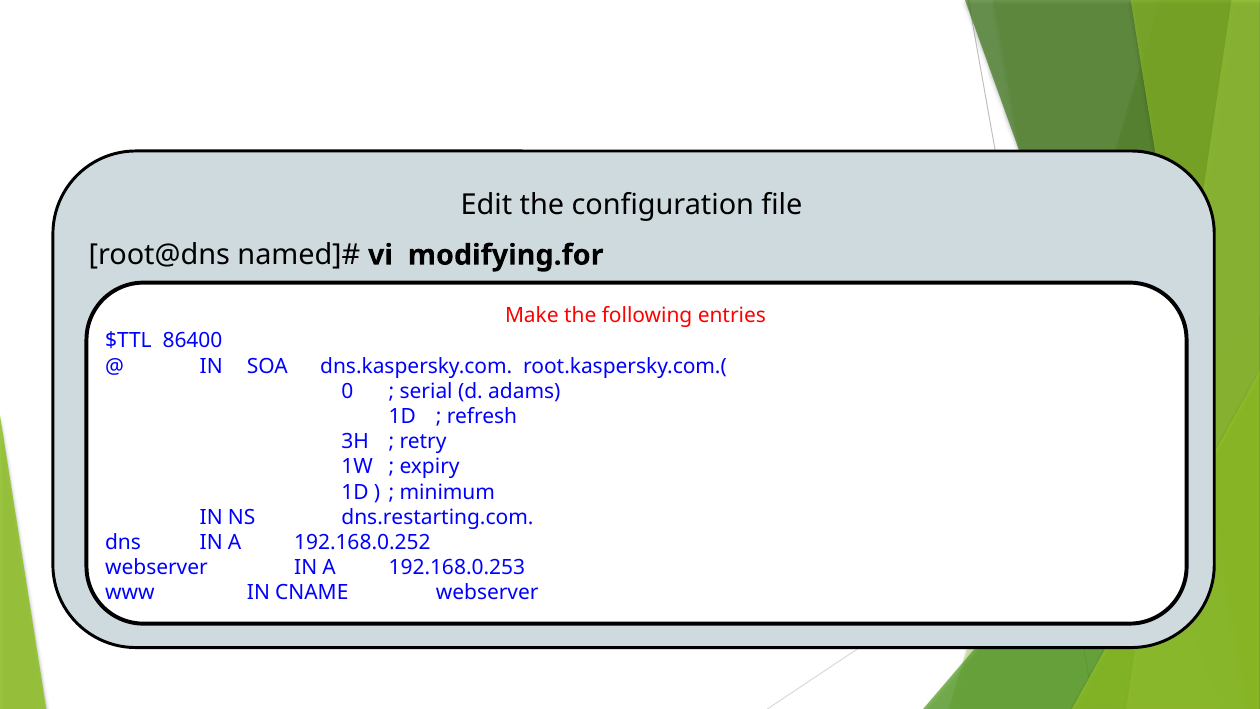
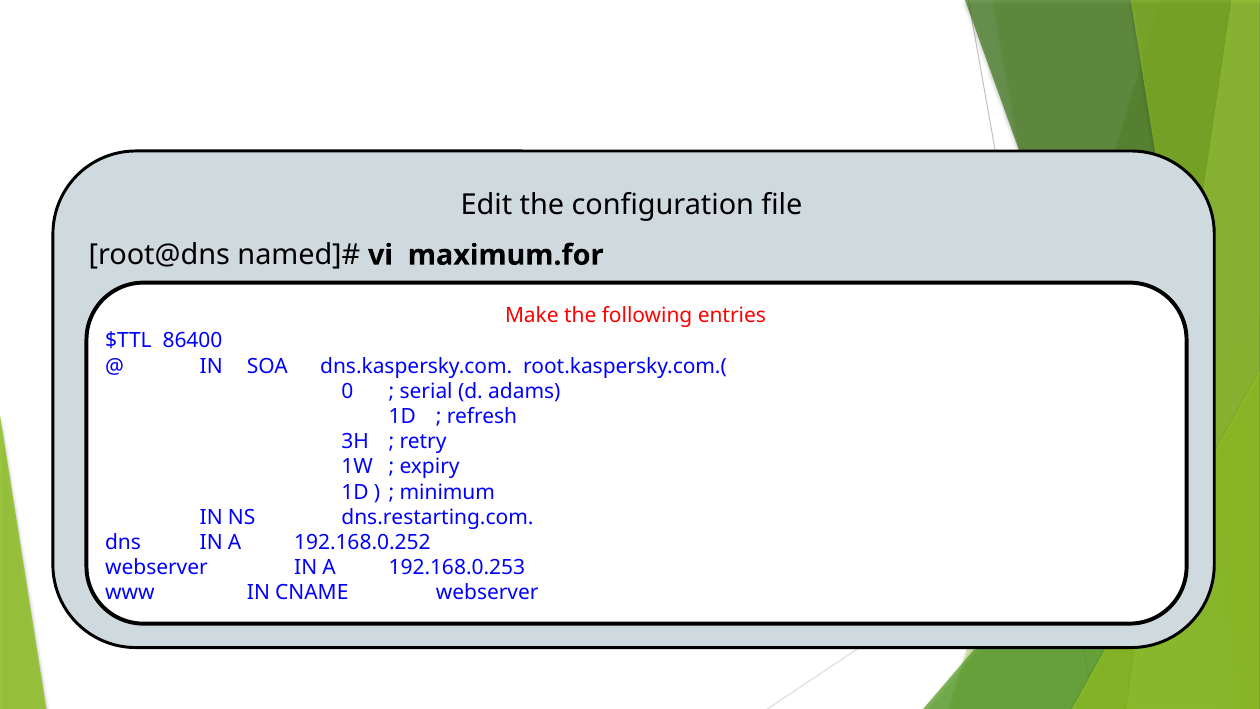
modifying.for: modifying.for -> maximum.for
